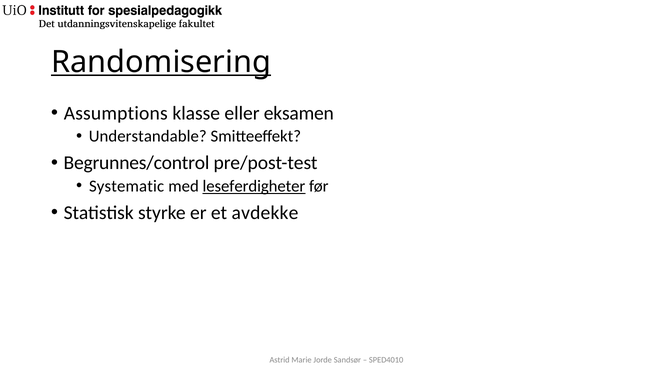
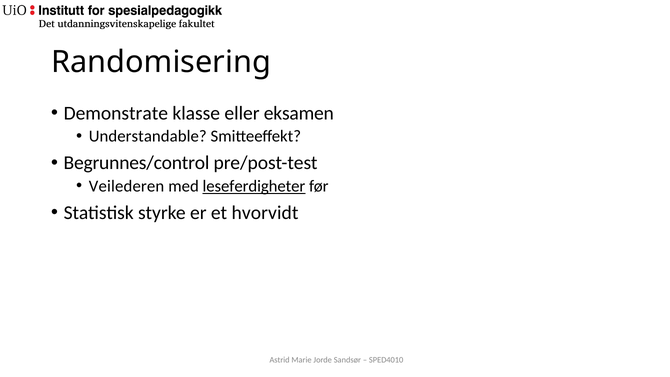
Randomisering underline: present -> none
Assumptions: Assumptions -> Demonstrate
Systematic: Systematic -> Veilederen
avdekke: avdekke -> hvorvidt
